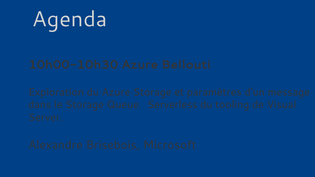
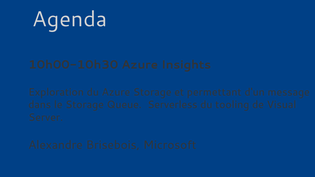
Bellouti: Bellouti -> Insights
paramètres: paramètres -> permettant
